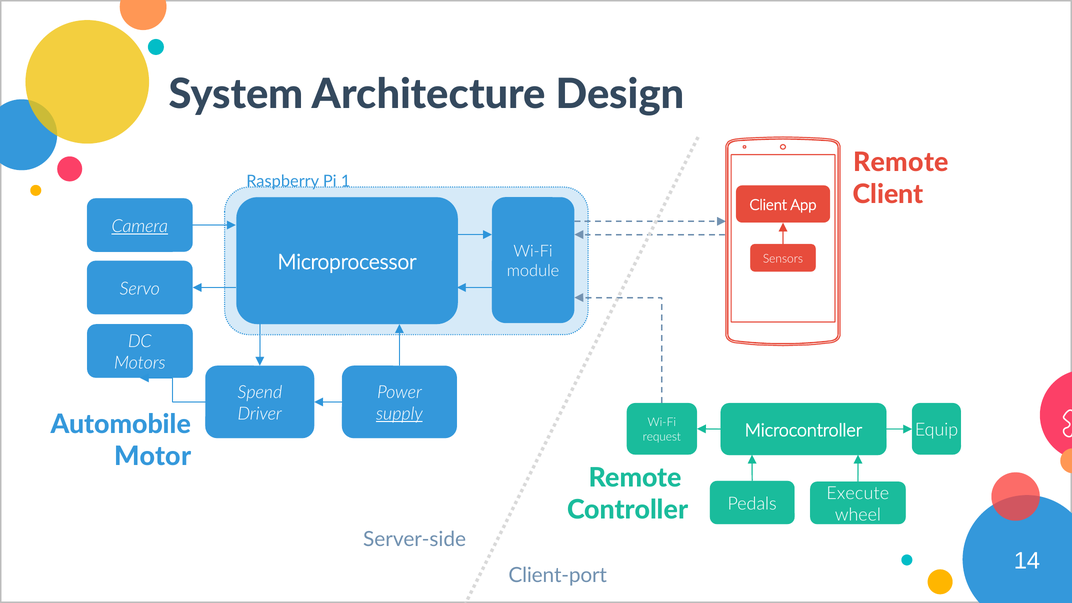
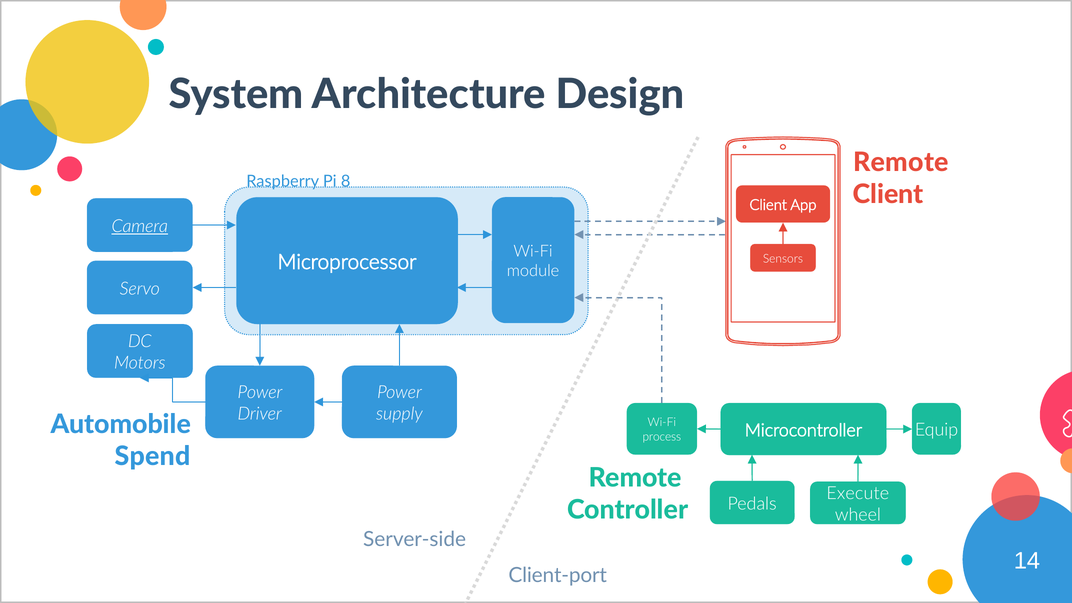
1: 1 -> 8
Spend at (260, 392): Spend -> Power
supply underline: present -> none
request: request -> process
Motor: Motor -> Spend
